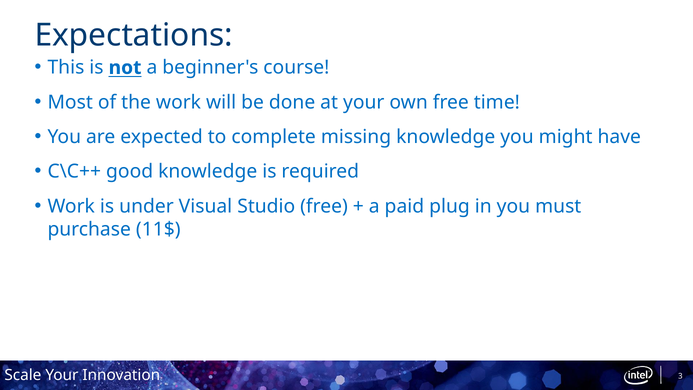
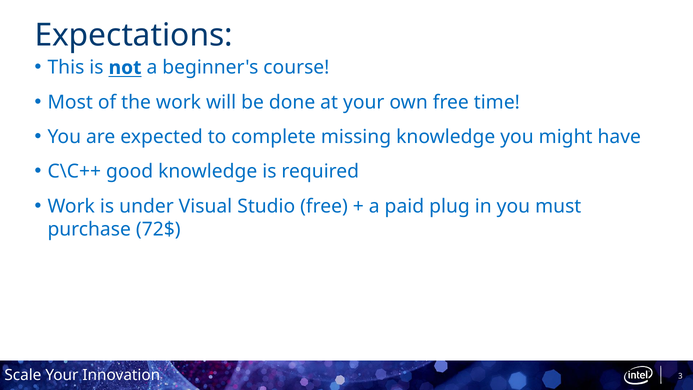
11$: 11$ -> 72$
